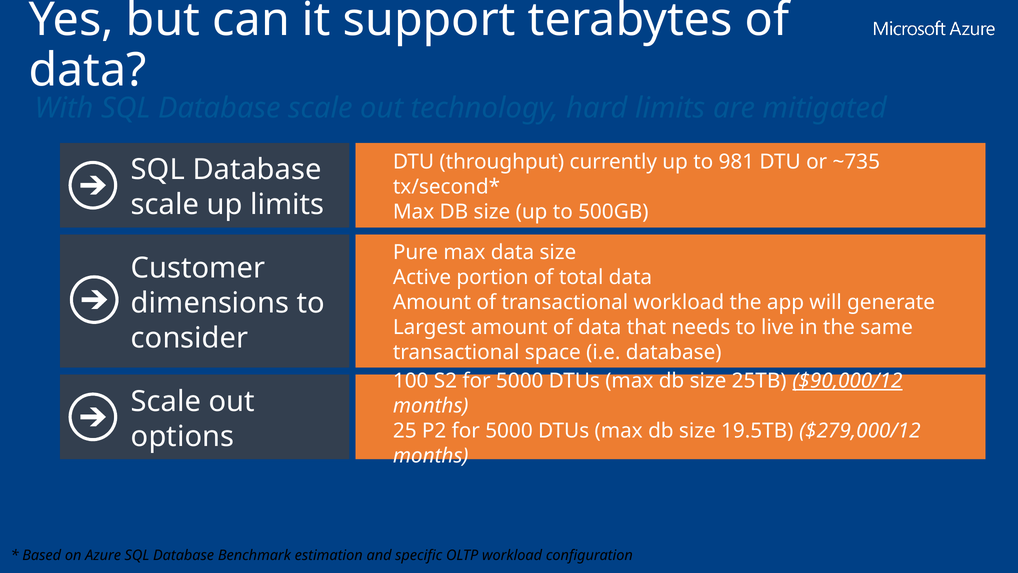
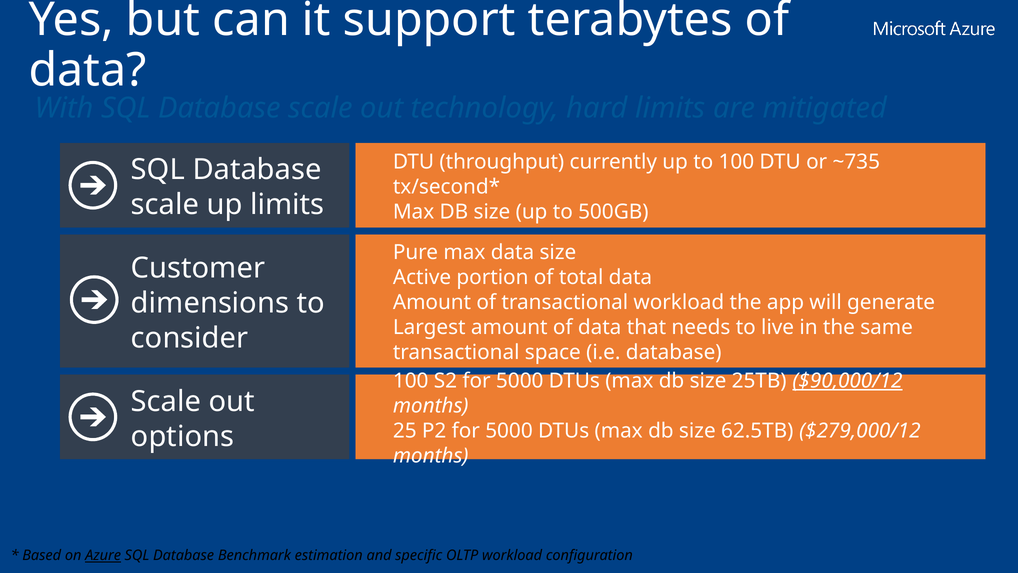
to 981: 981 -> 100
19.5TB: 19.5TB -> 62.5TB
Azure underline: none -> present
